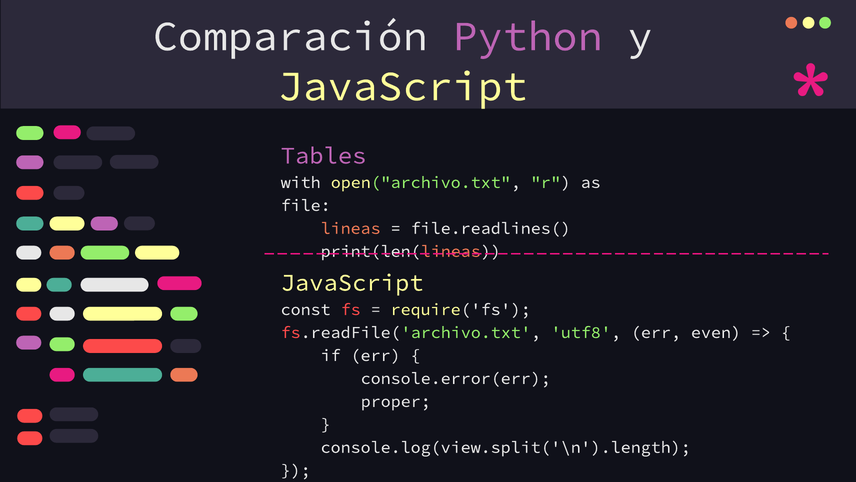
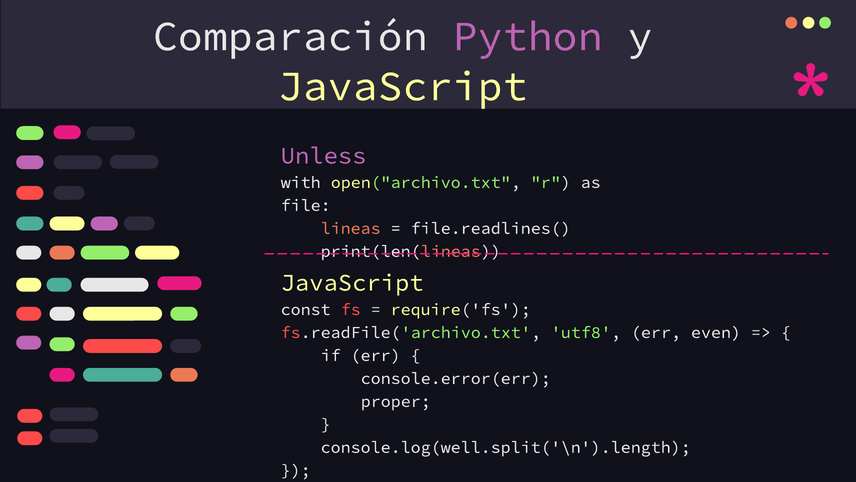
Tables: Tables -> Unless
console.log(view.split('\n').length: console.log(view.split('\n').length -> console.log(well.split('\n').length
